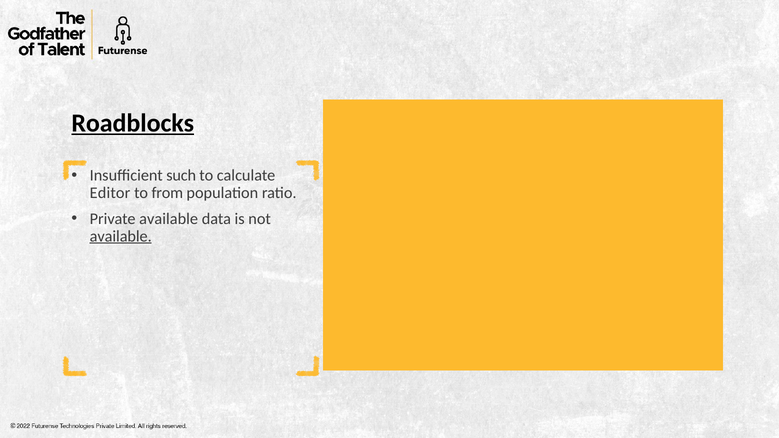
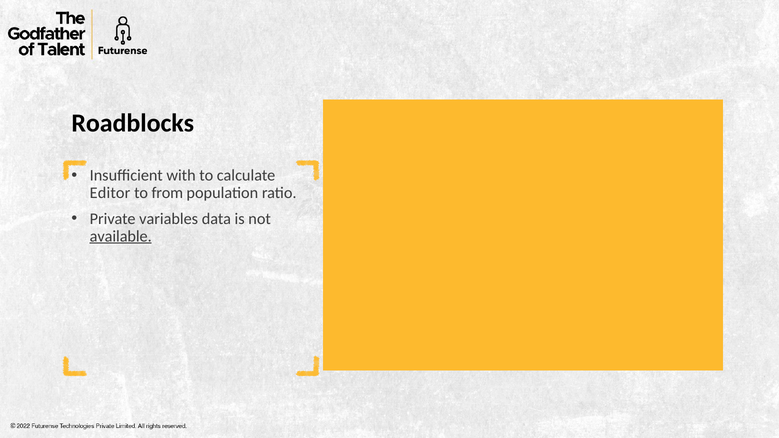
Roadblocks underline: present -> none
such: such -> with
Private available: available -> variables
